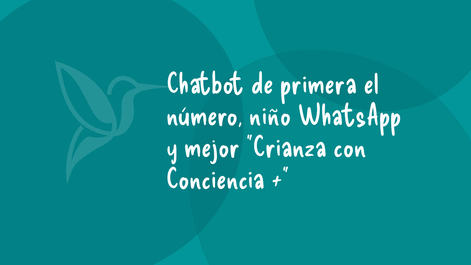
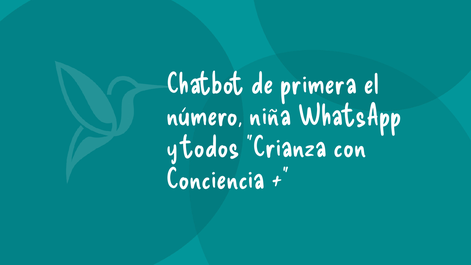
niño: niño -> niña
mejor: mejor -> todos
